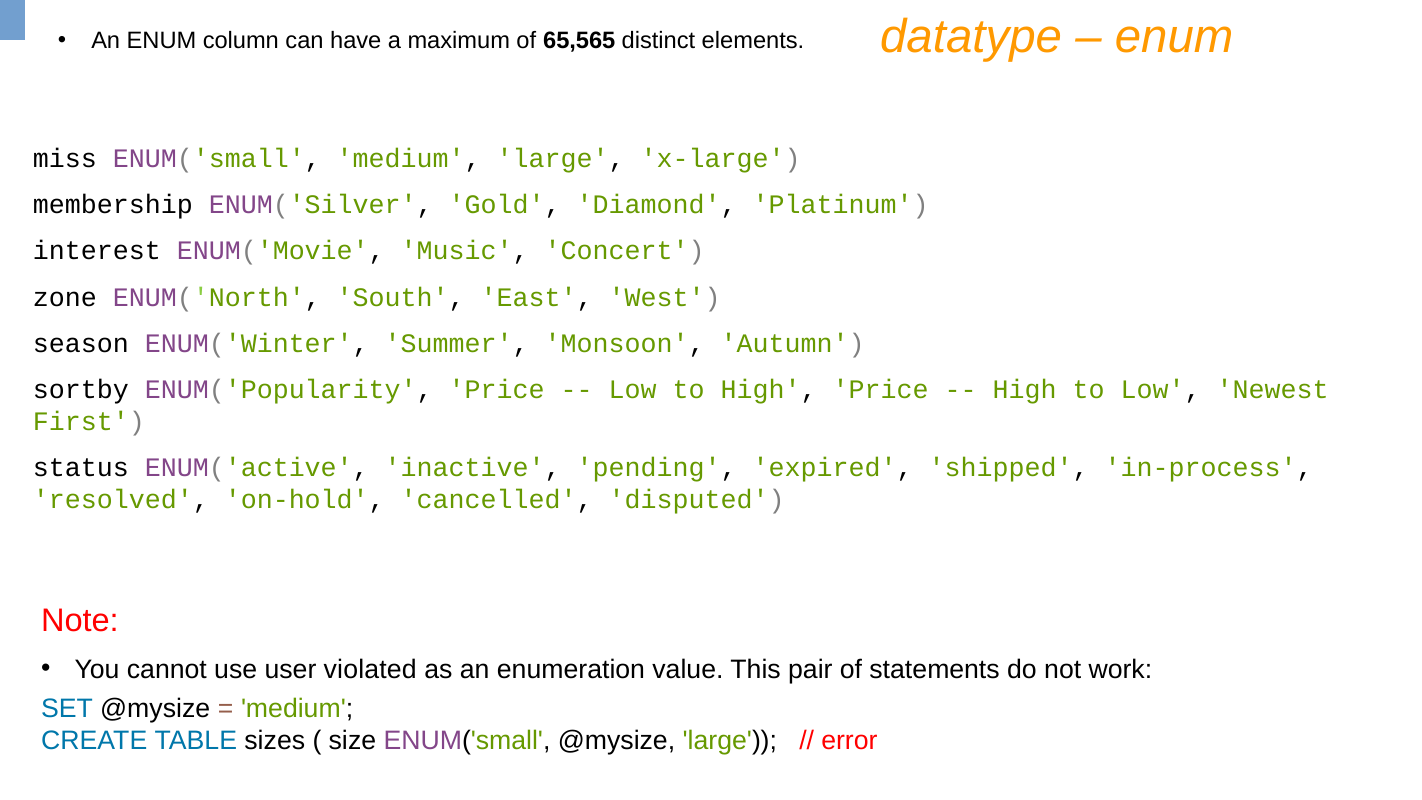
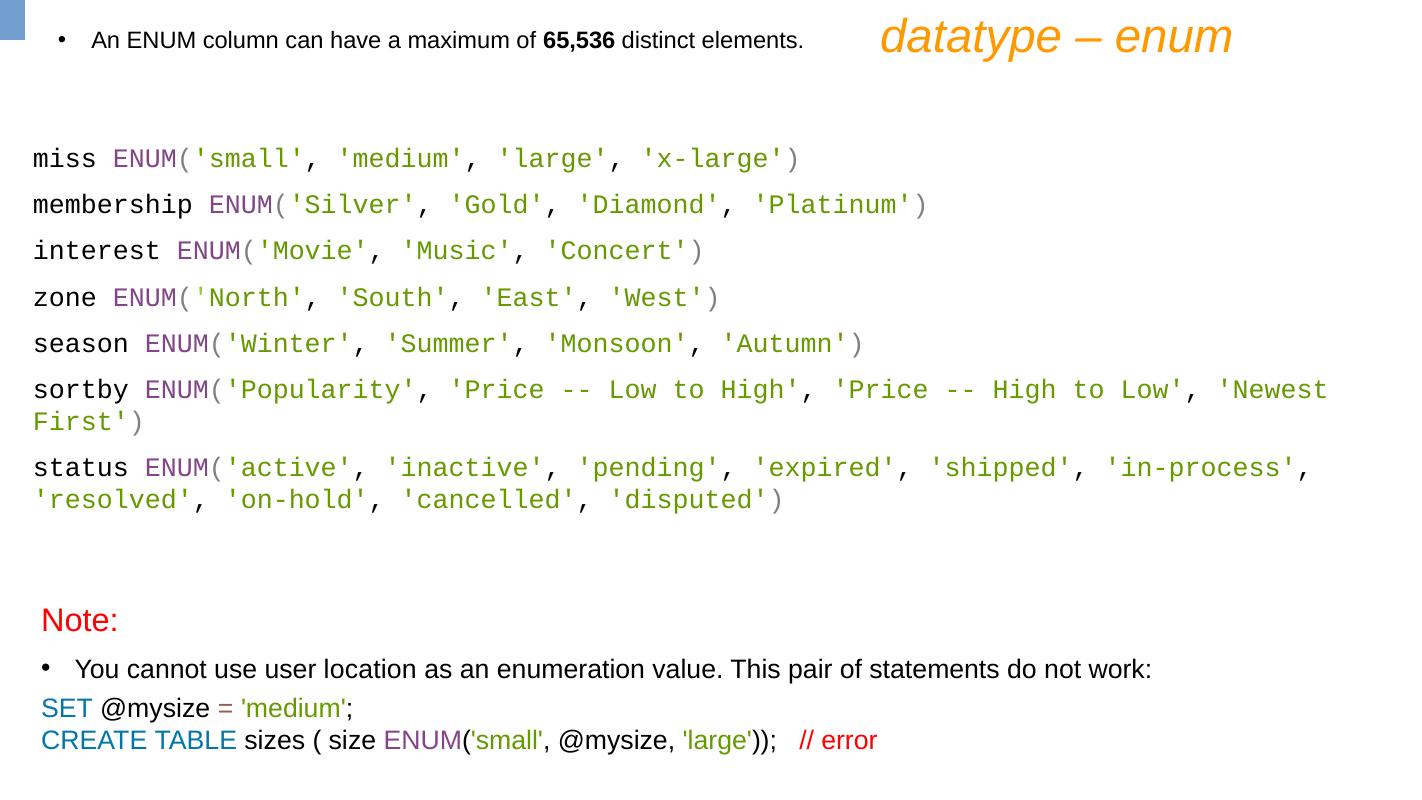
65,565: 65,565 -> 65,536
violated: violated -> location
